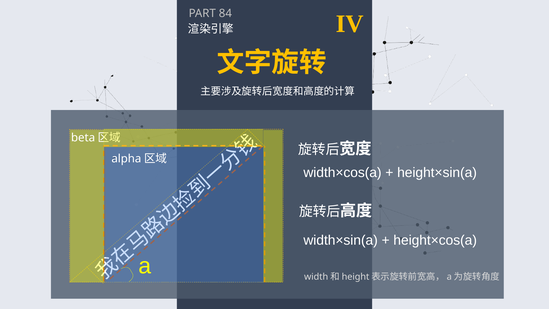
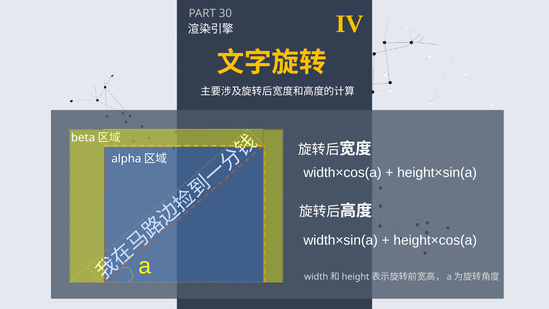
84: 84 -> 30
